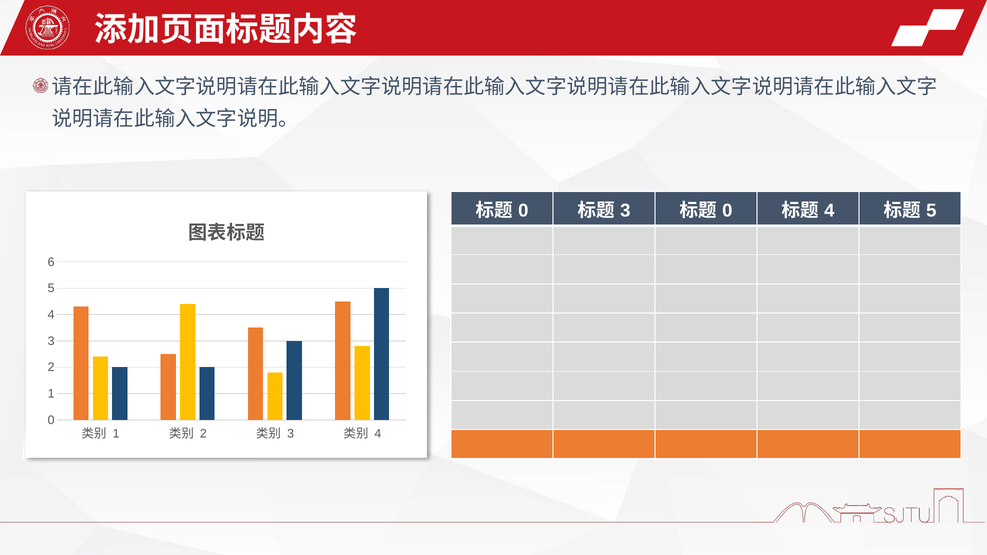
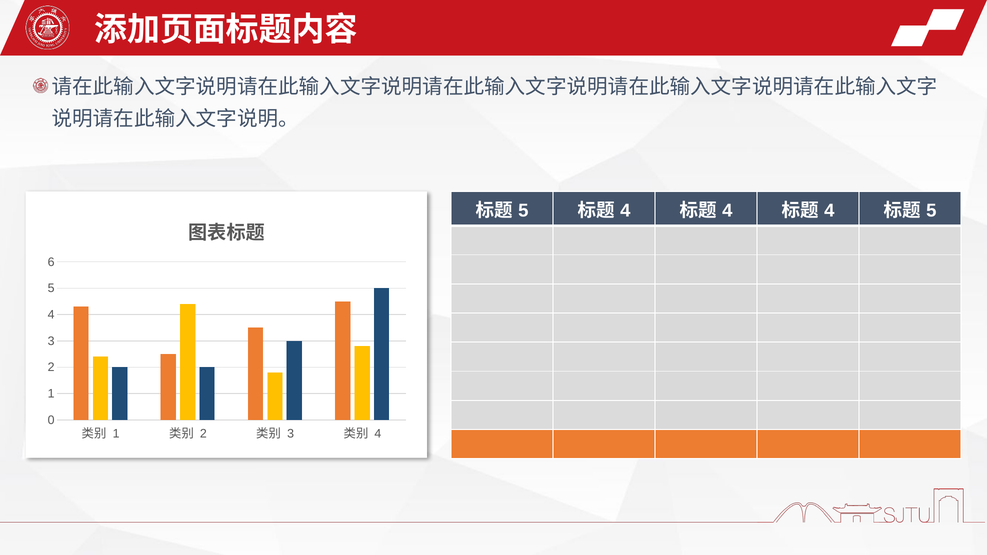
0 at (523, 211): 0 -> 5
3 at (625, 211): 3 -> 4
0 at (727, 211): 0 -> 4
